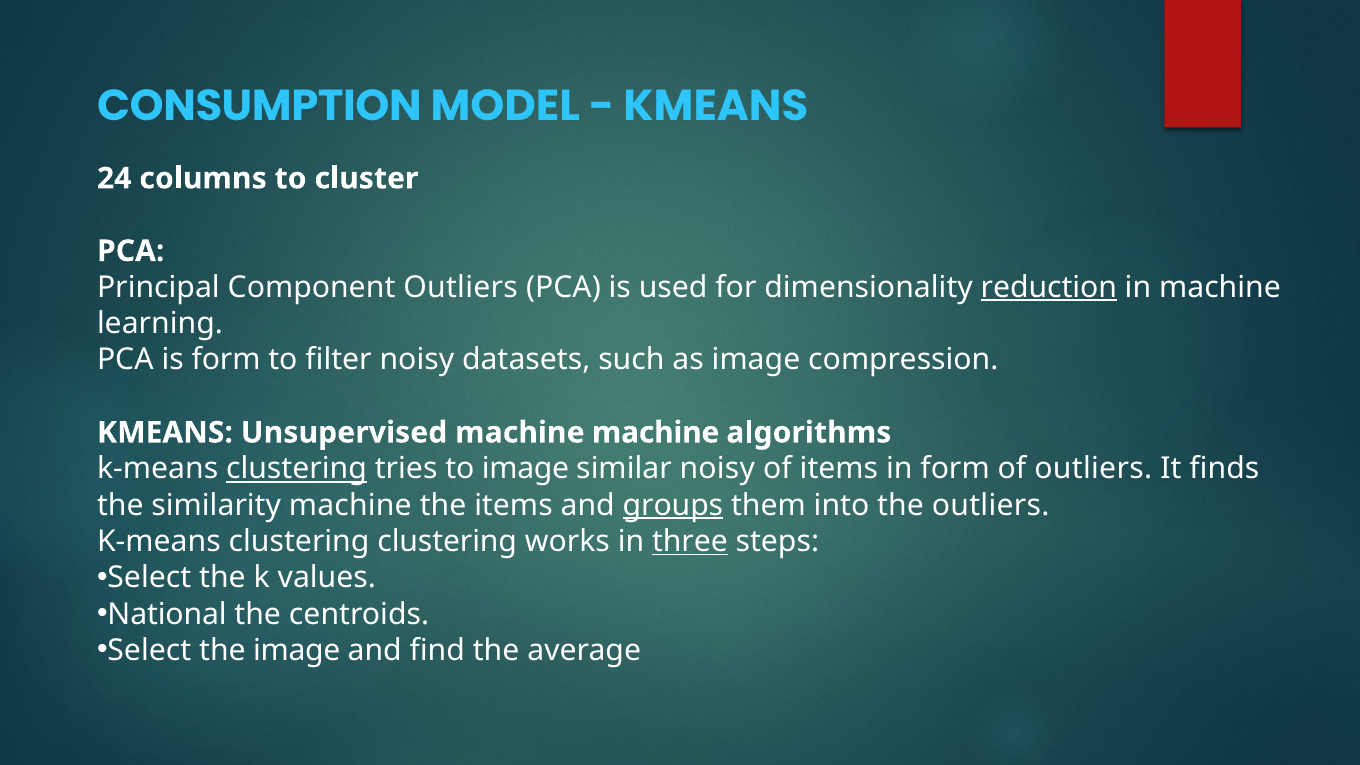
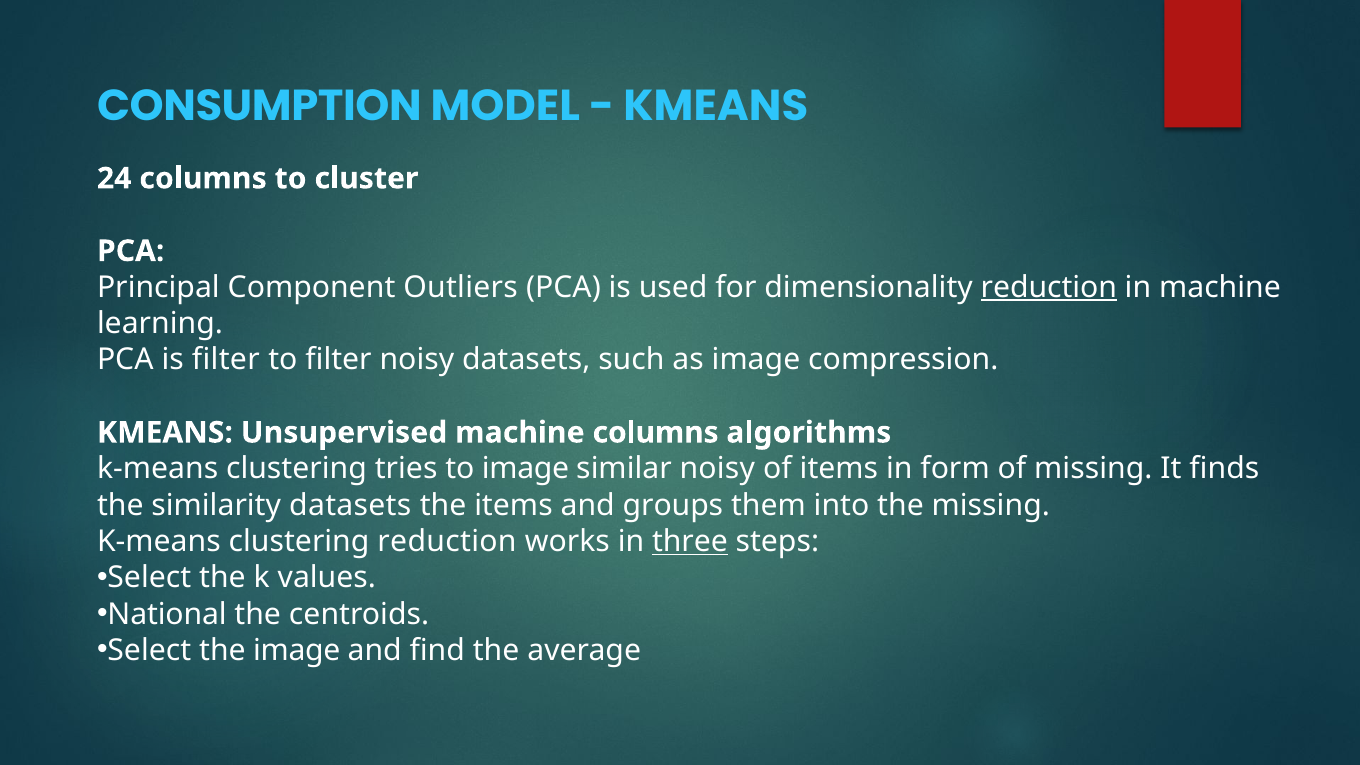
is form: form -> filter
machine machine: machine -> columns
clustering at (296, 469) underline: present -> none
of outliers: outliers -> missing
similarity machine: machine -> datasets
groups underline: present -> none
the outliers: outliers -> missing
clustering clustering: clustering -> reduction
